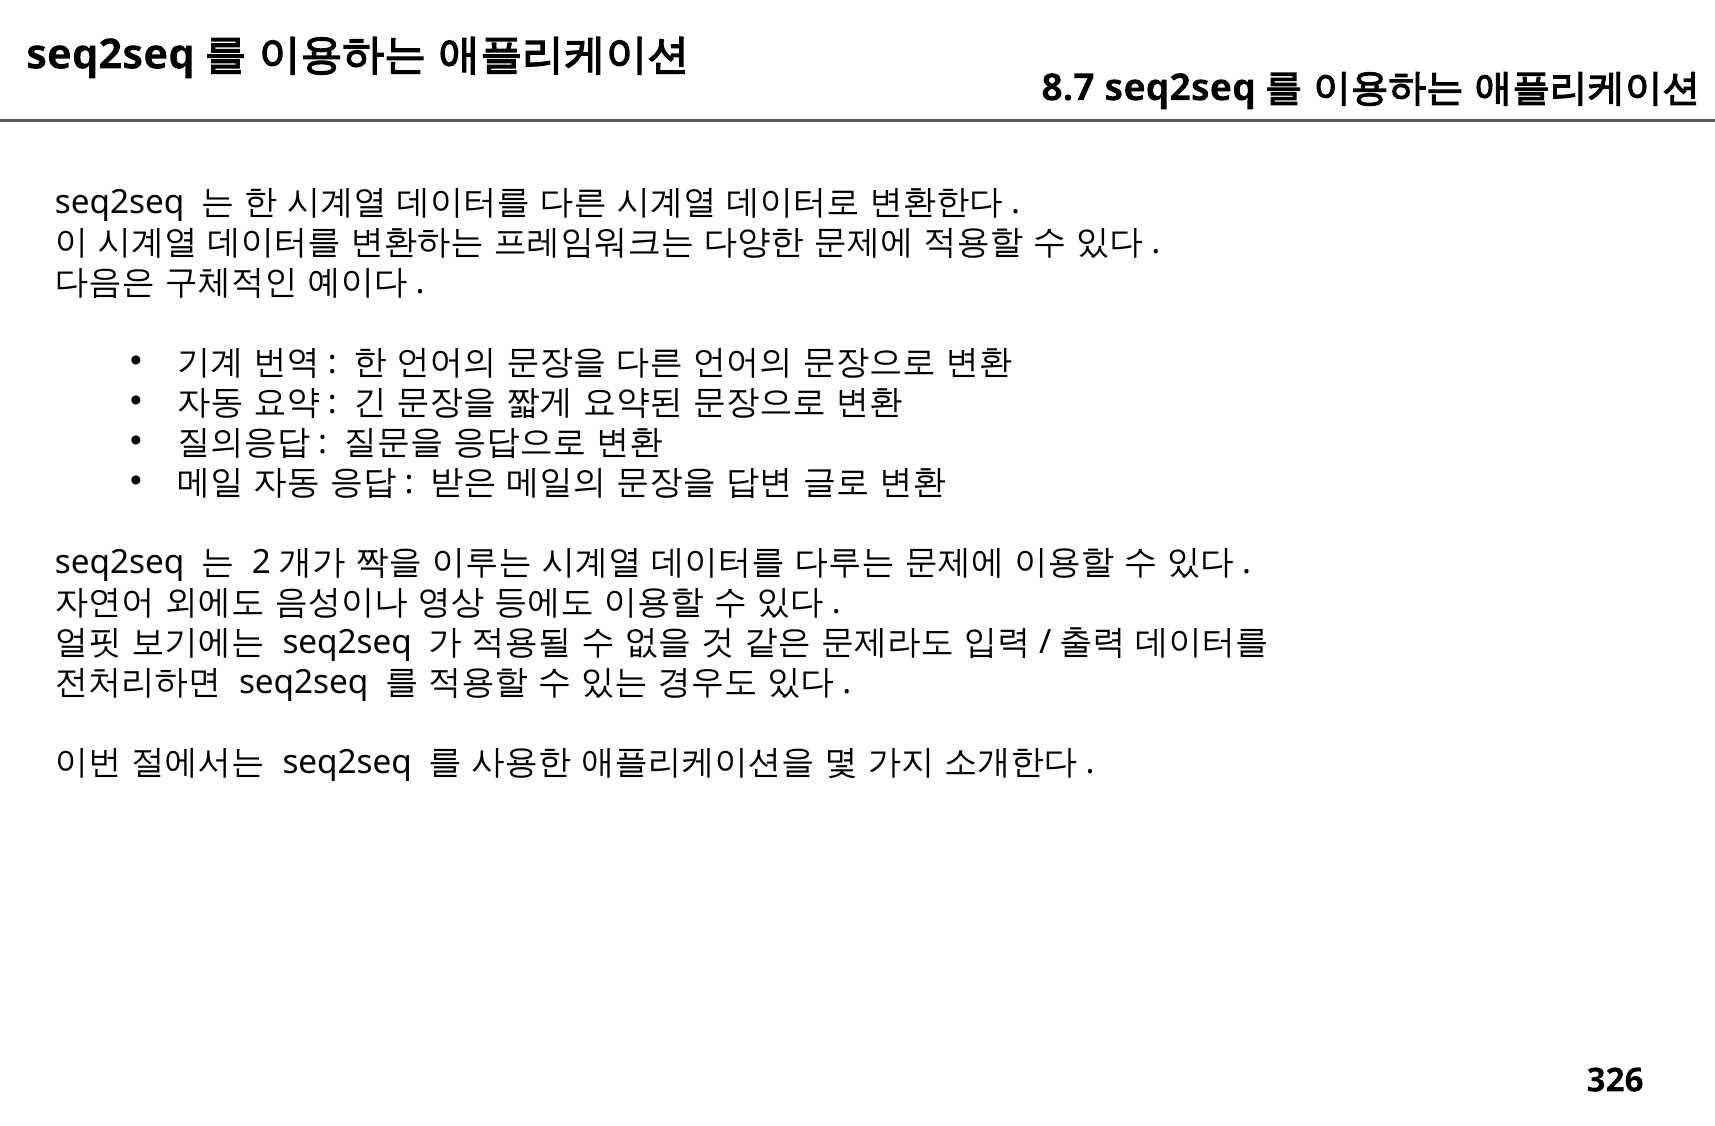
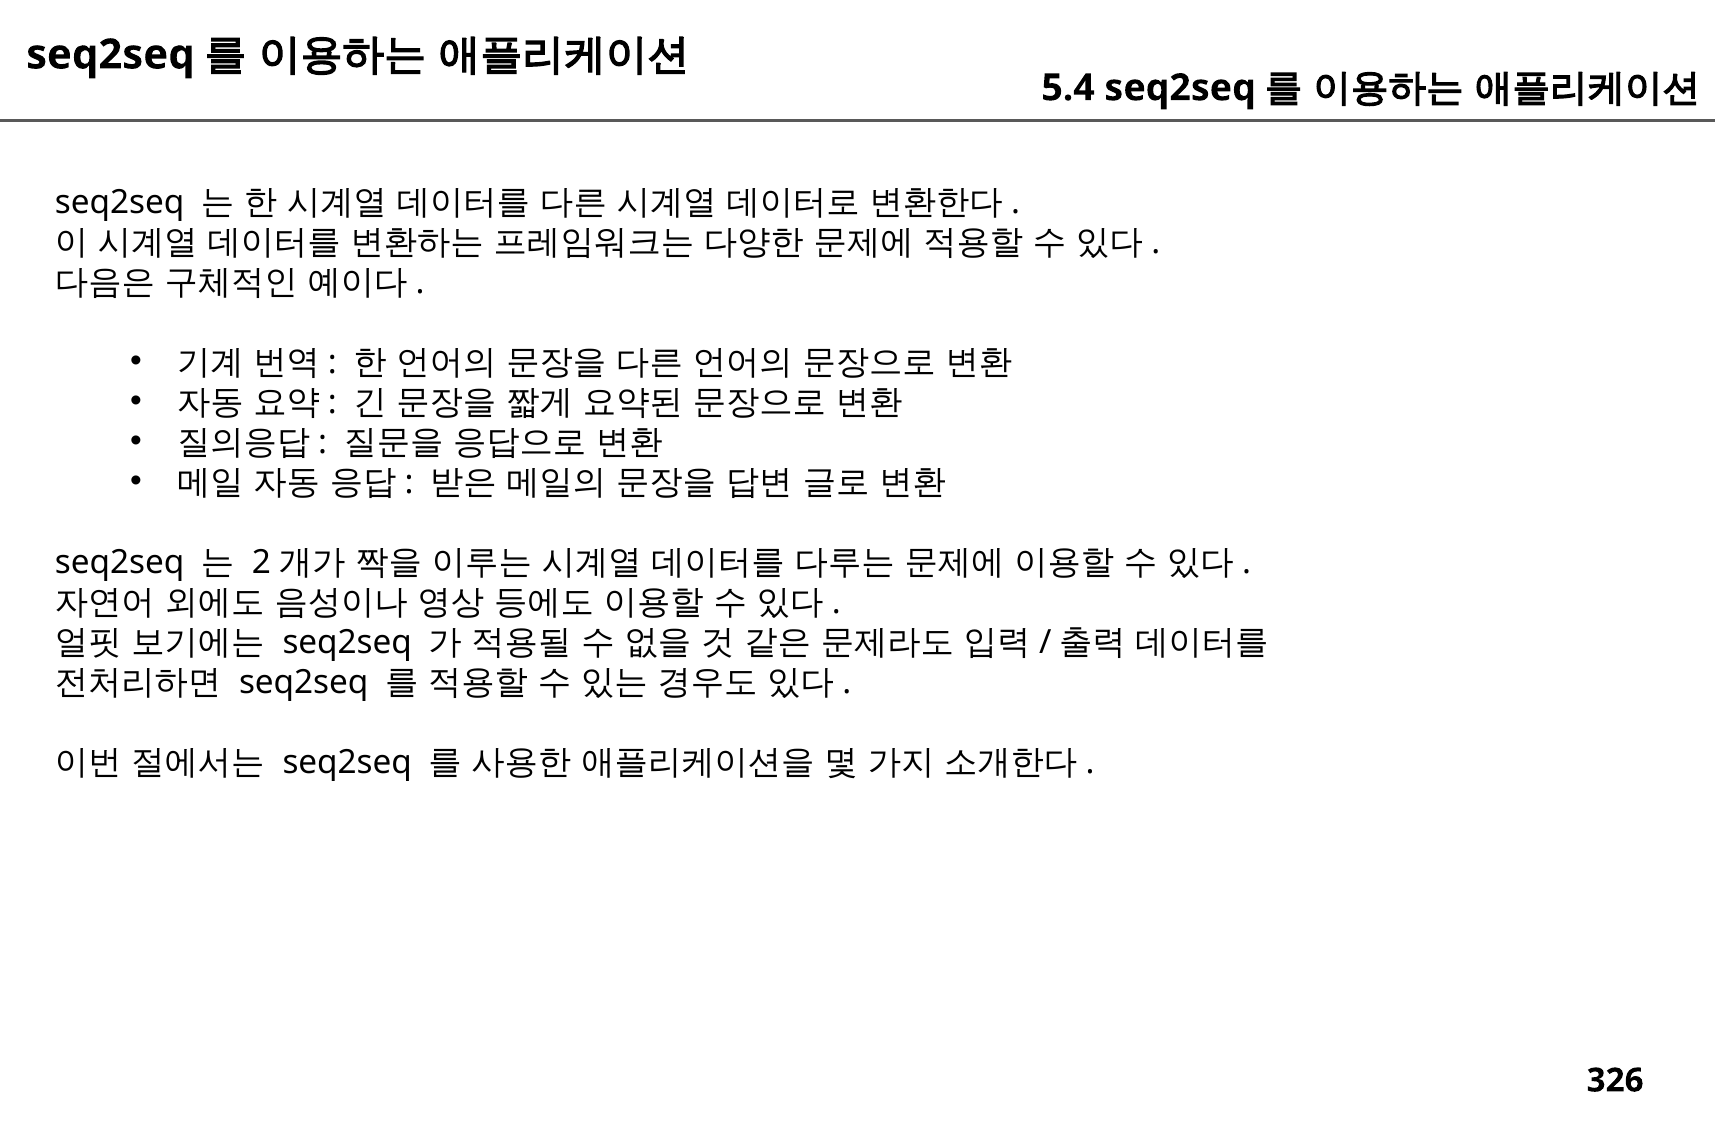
8.7: 8.7 -> 5.4
